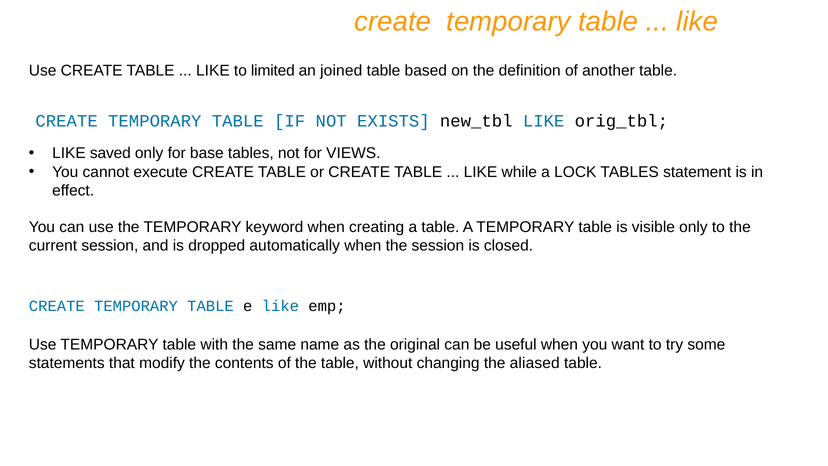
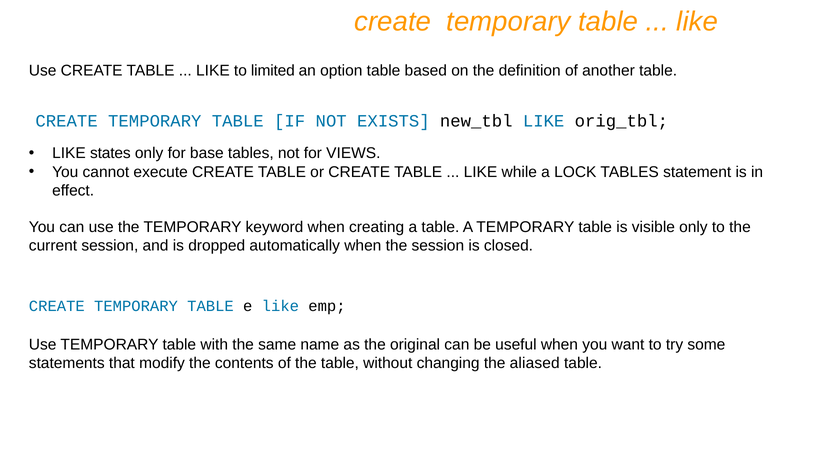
joined: joined -> option
saved: saved -> states
